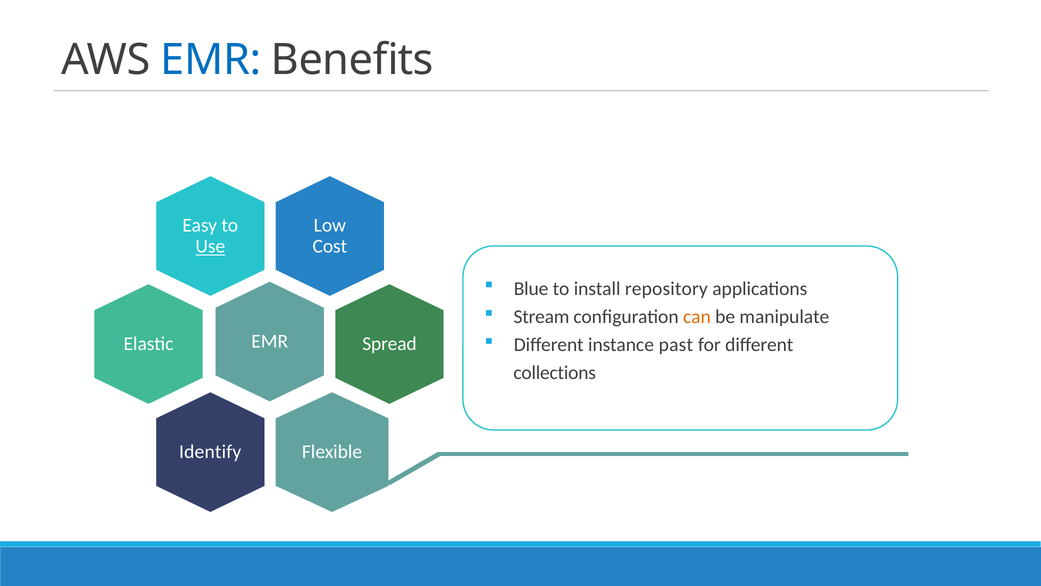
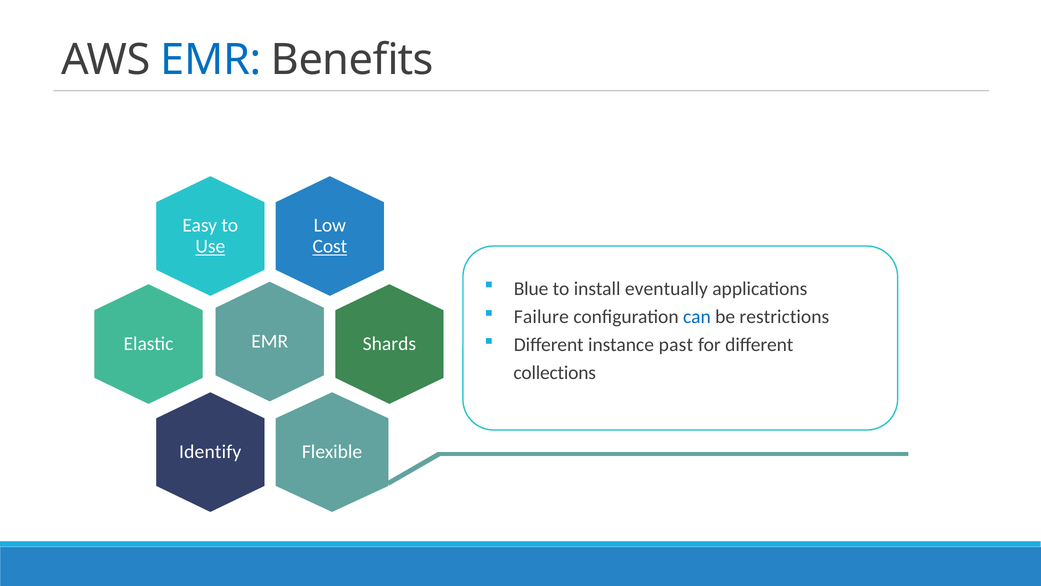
Cost underline: none -> present
repository: repository -> eventually
Stream: Stream -> Failure
can colour: orange -> blue
manipulate: manipulate -> restrictions
Spread: Spread -> Shards
